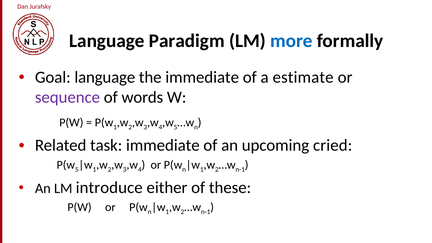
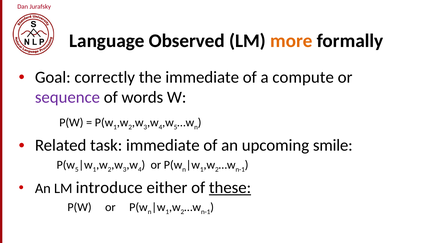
Paradigm: Paradigm -> Observed
more colour: blue -> orange
Goal language: language -> correctly
estimate: estimate -> compute
cried: cried -> smile
these underline: none -> present
